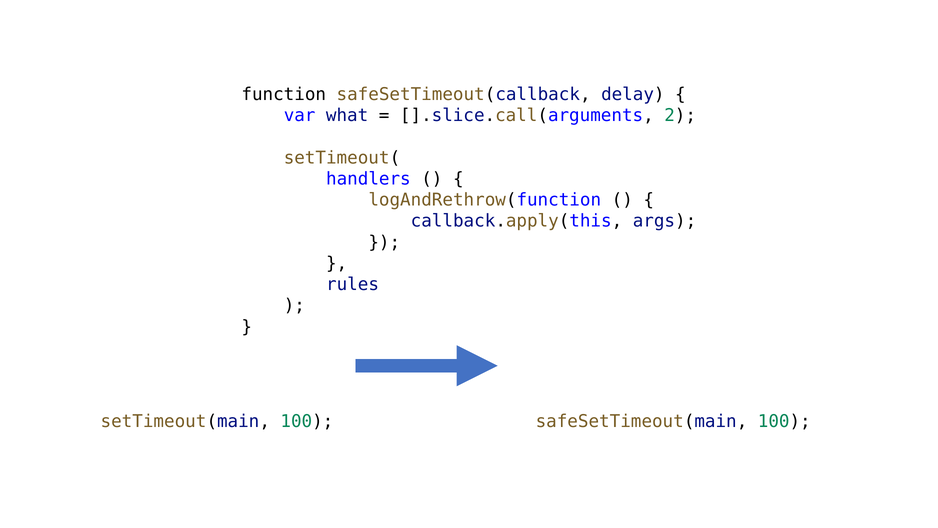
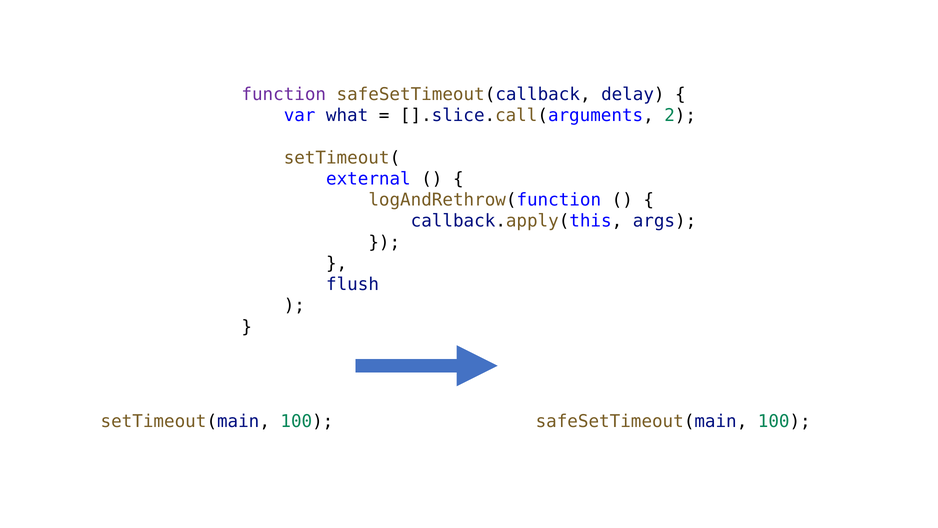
function colour: black -> purple
handlers: handlers -> external
rules: rules -> flush
